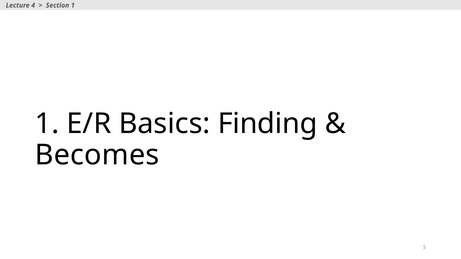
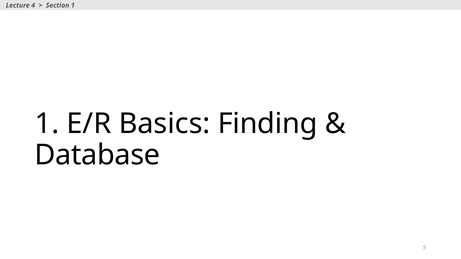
Becomes: Becomes -> Database
